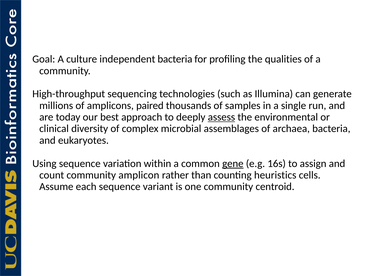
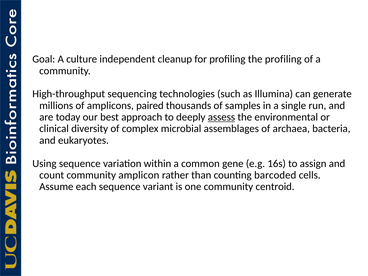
independent bacteria: bacteria -> cleanup
the qualities: qualities -> profiling
gene underline: present -> none
heuristics: heuristics -> barcoded
